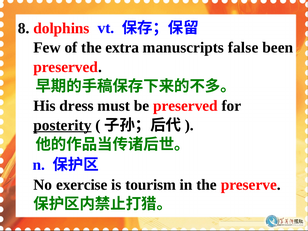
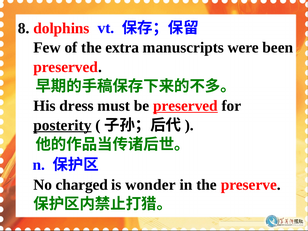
false: false -> were
preserved at (185, 106) underline: none -> present
exercise: exercise -> charged
tourism: tourism -> wonder
